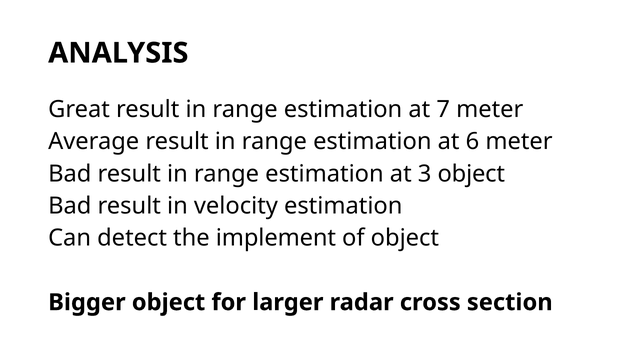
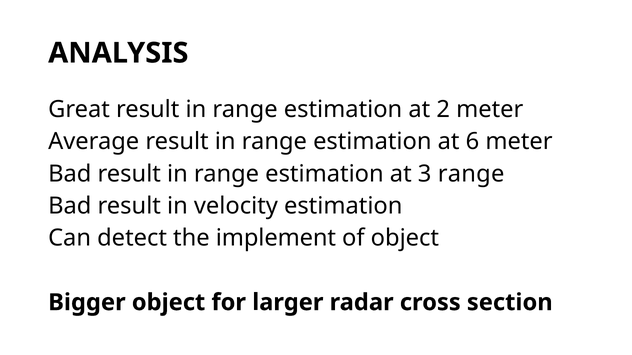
7: 7 -> 2
3 object: object -> range
